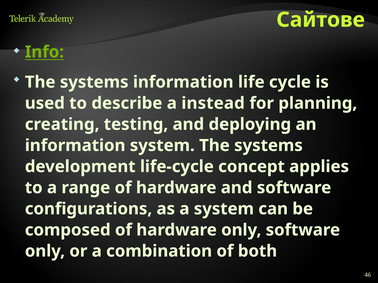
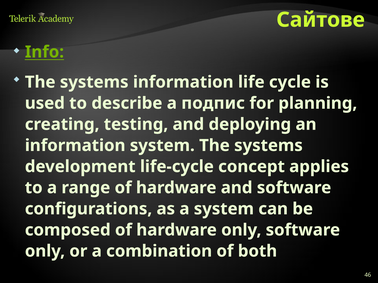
instead: instead -> подпис
